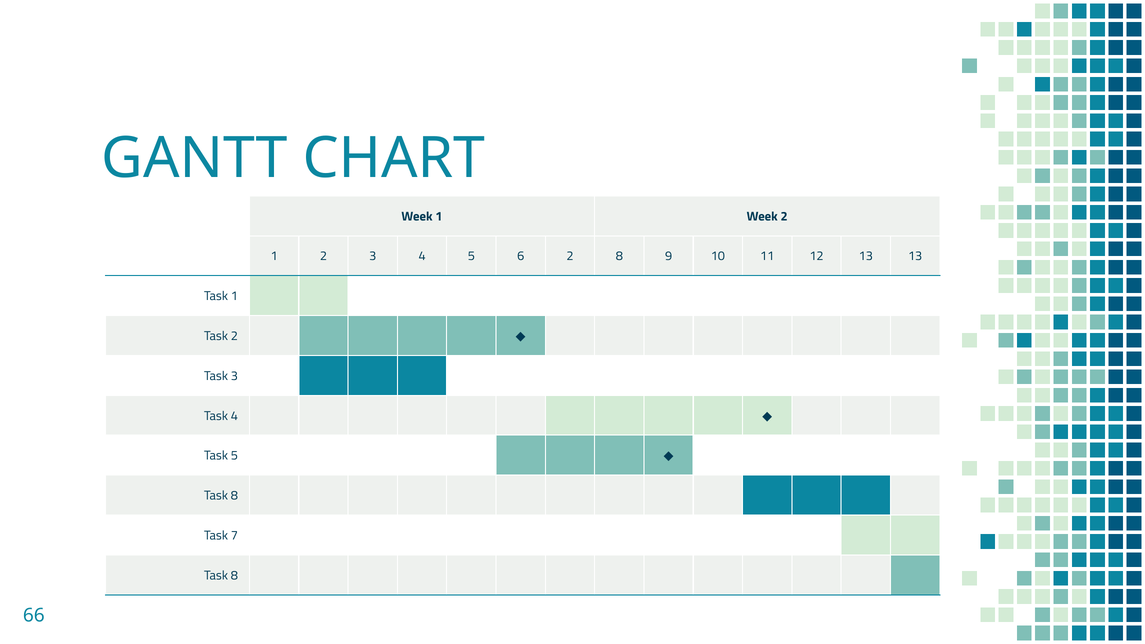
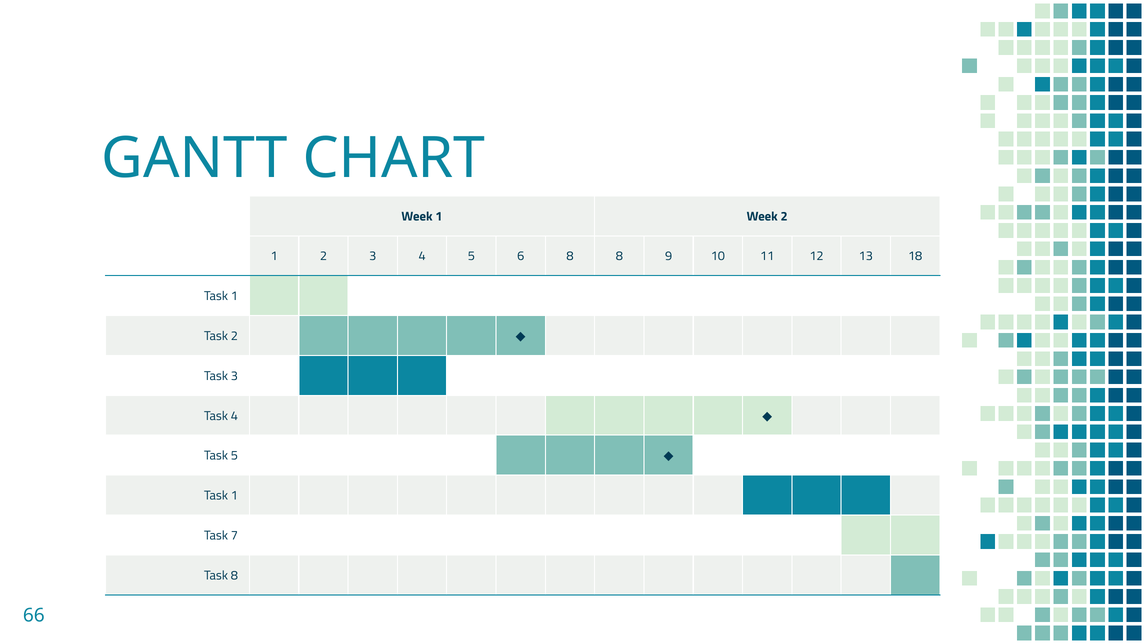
6 2: 2 -> 8
13 13: 13 -> 18
8 at (234, 496): 8 -> 1
